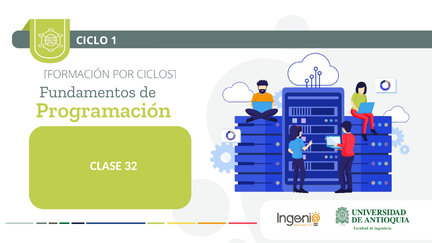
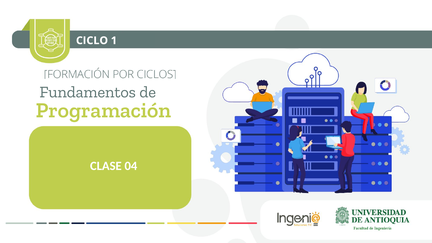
32: 32 -> 04
